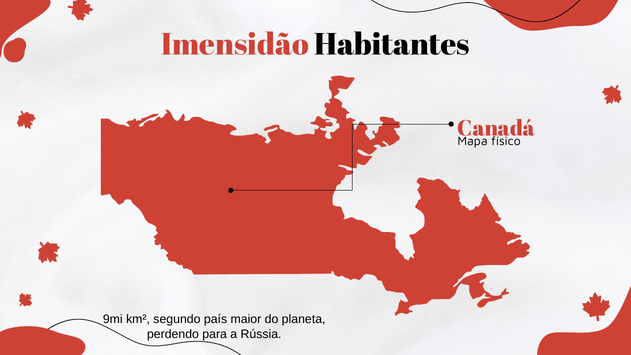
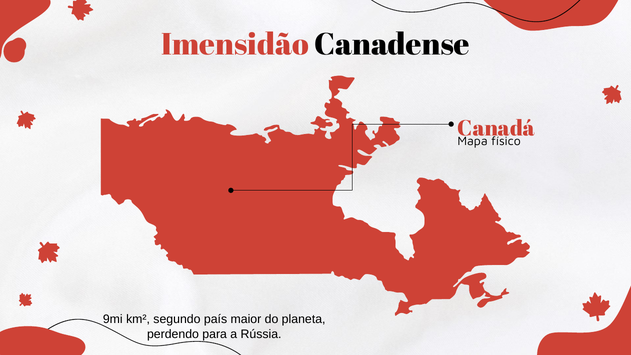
Habitantes: Habitantes -> Canadense
